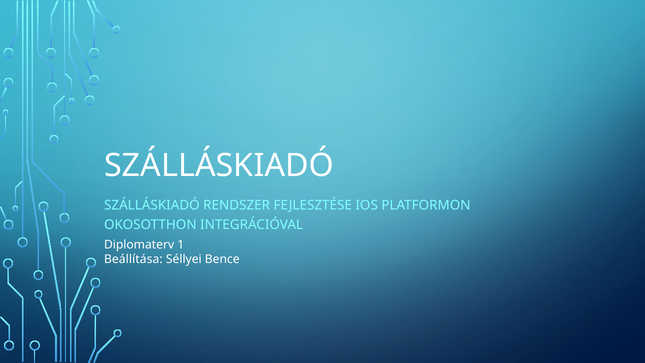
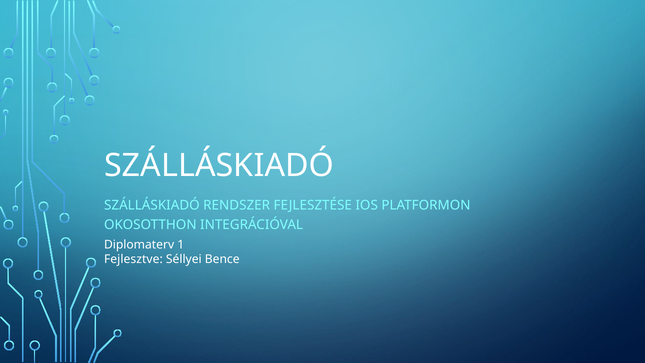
Beállítása: Beállítása -> Fejlesztve
